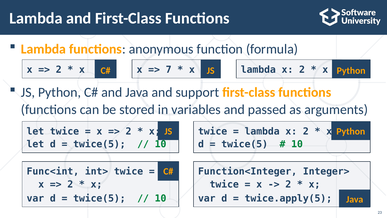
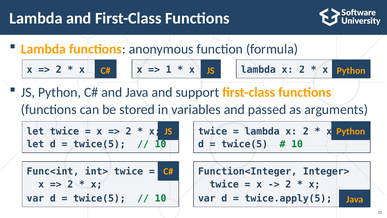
7: 7 -> 1
